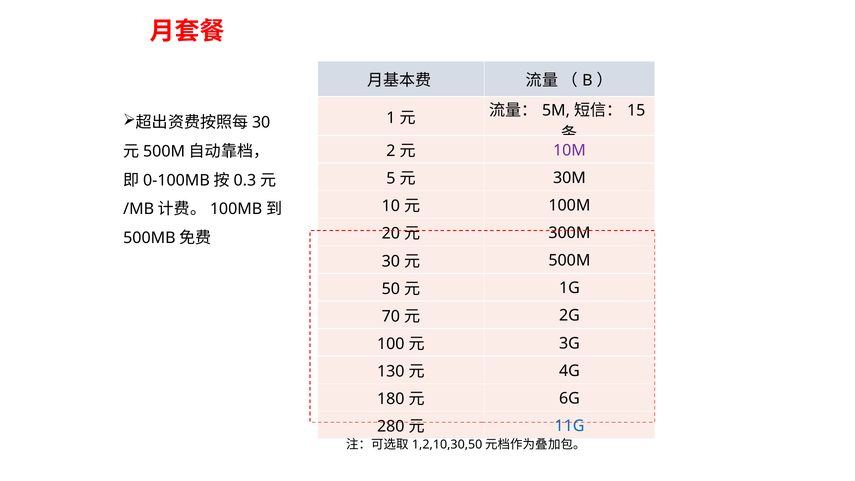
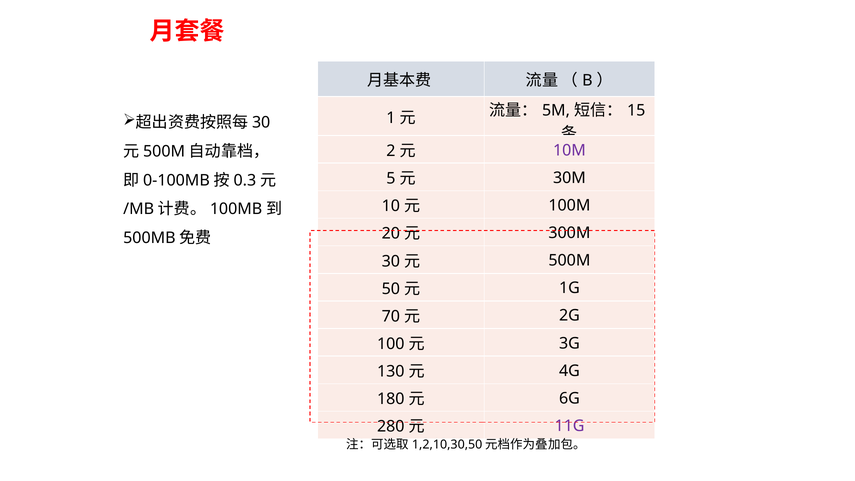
11G colour: blue -> purple
